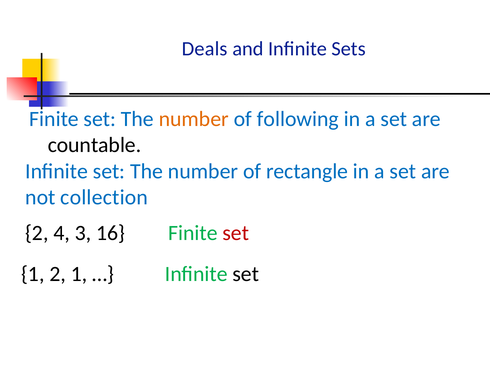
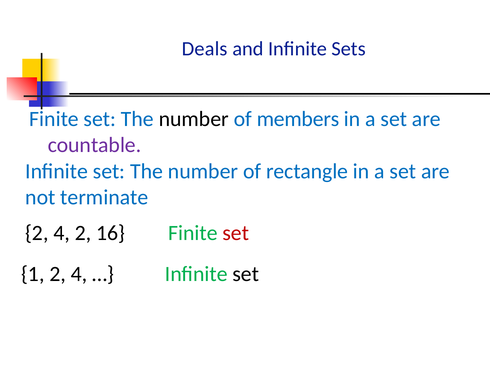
number at (194, 119) colour: orange -> black
following: following -> members
countable colour: black -> purple
collection: collection -> terminate
4 3: 3 -> 2
1 2 1: 1 -> 4
